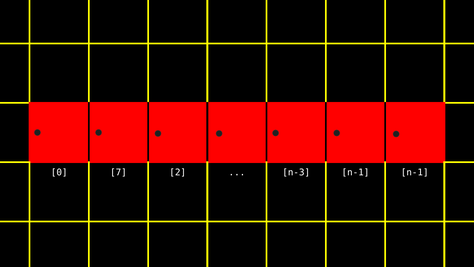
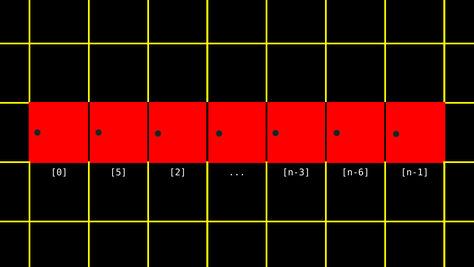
7: 7 -> 5
n-3 n-1: n-1 -> n-6
